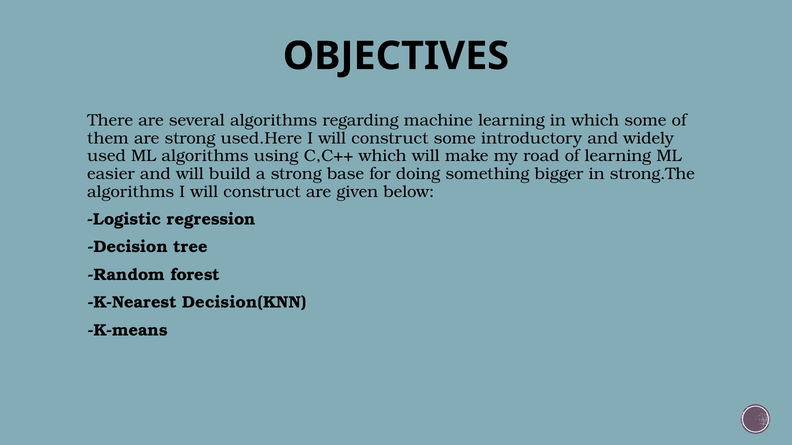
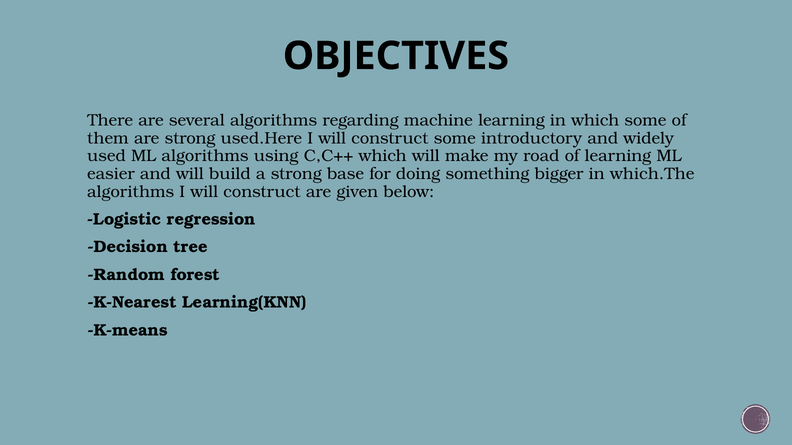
strong.The: strong.The -> which.The
Decision(KNN: Decision(KNN -> Learning(KNN
